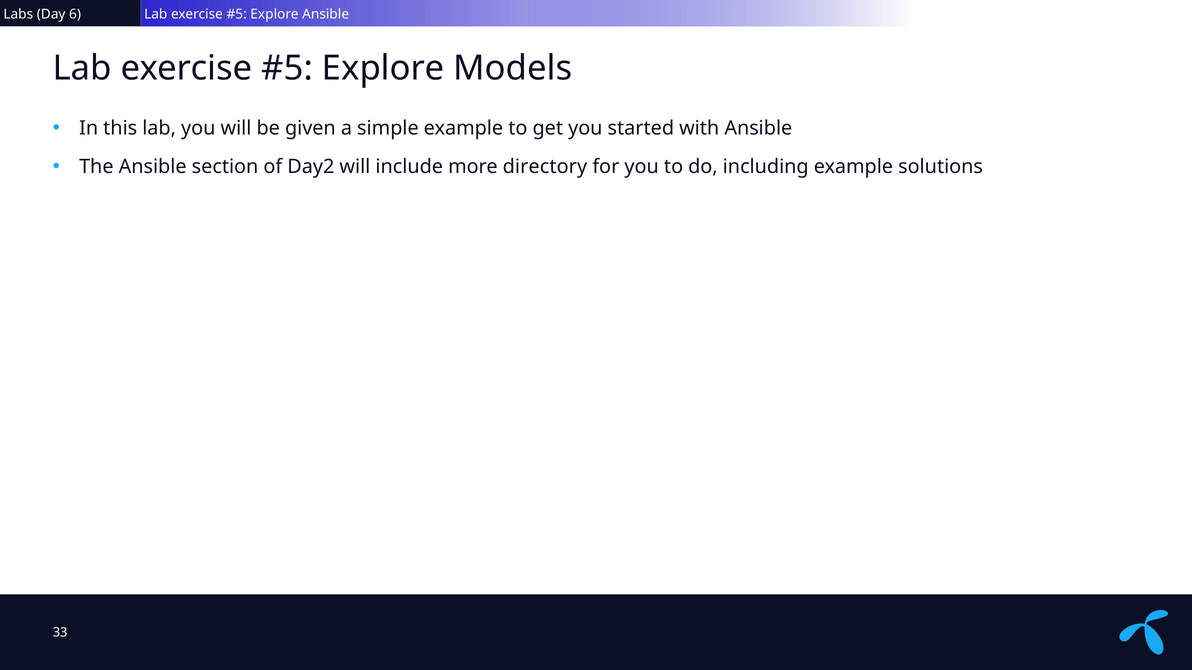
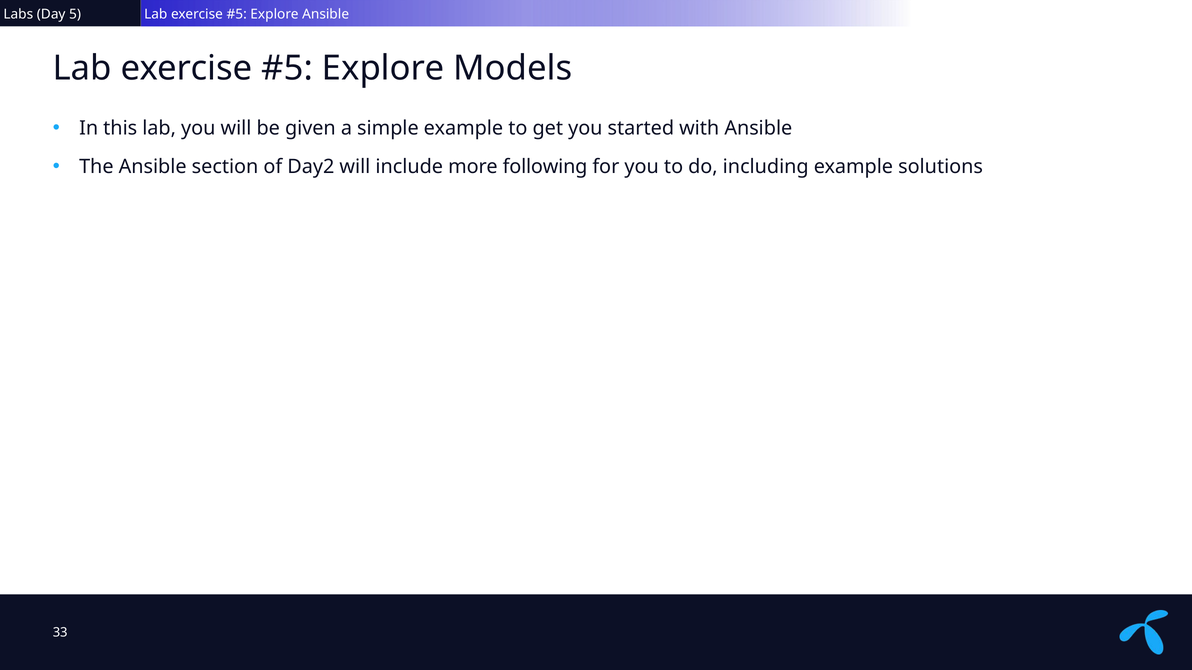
6: 6 -> 5
directory: directory -> following
